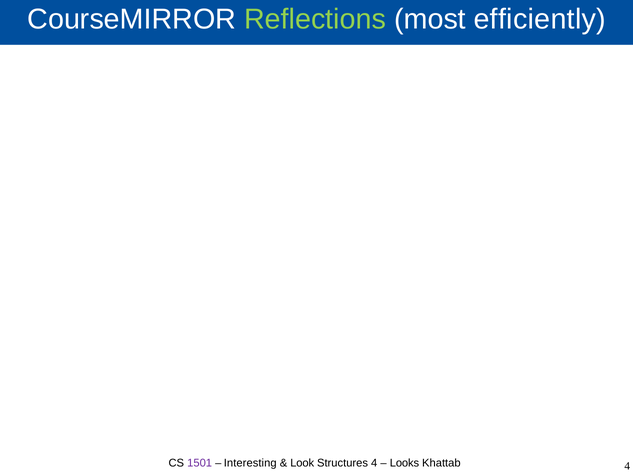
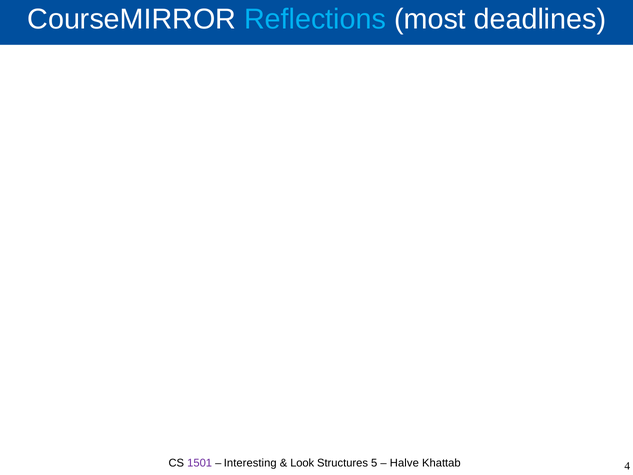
Reflections colour: light green -> light blue
efficiently: efficiently -> deadlines
Structures 4: 4 -> 5
Looks: Looks -> Halve
